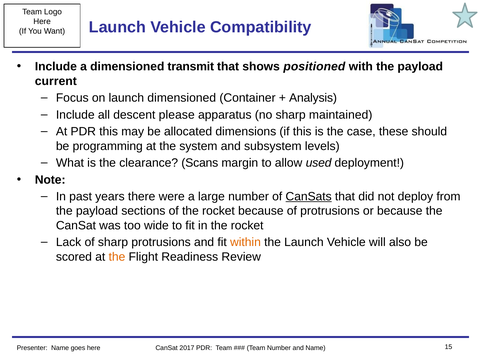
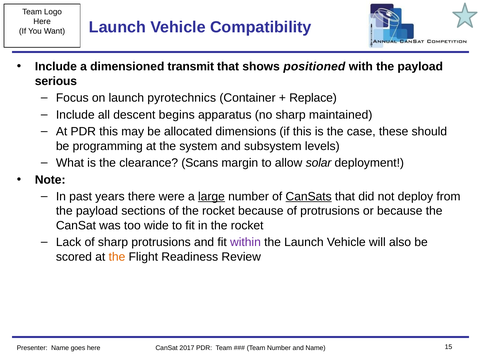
current: current -> serious
launch dimensioned: dimensioned -> pyrotechnics
Analysis: Analysis -> Replace
please: please -> begins
used: used -> solar
large underline: none -> present
within colour: orange -> purple
